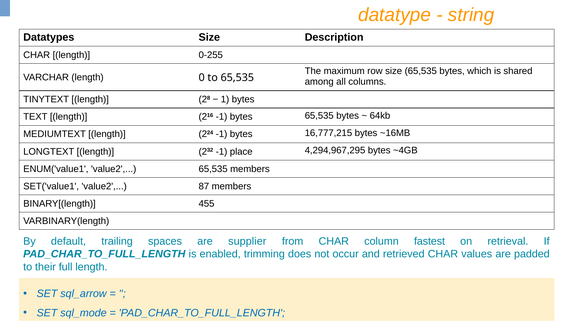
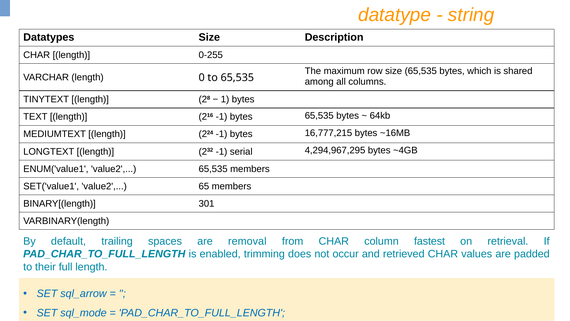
place: place -> serial
87: 87 -> 65
455: 455 -> 301
supplier: supplier -> removal
